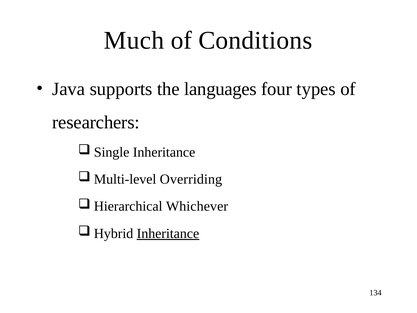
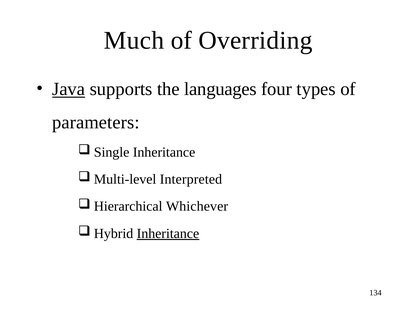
Conditions: Conditions -> Overriding
Java underline: none -> present
researchers: researchers -> parameters
Overriding: Overriding -> Interpreted
